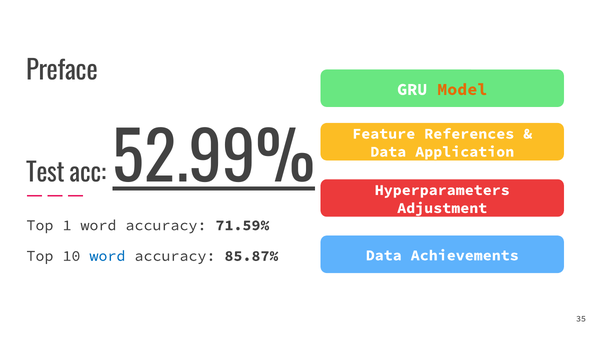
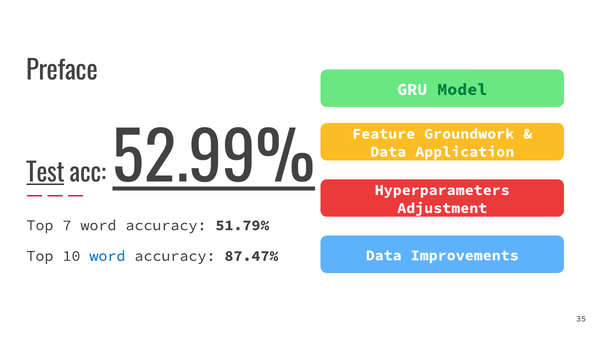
Model colour: orange -> green
References: References -> Groundwork
Test underline: none -> present
1: 1 -> 7
71.59%: 71.59% -> 51.79%
Achievements: Achievements -> Improvements
85.87%: 85.87% -> 87.47%
